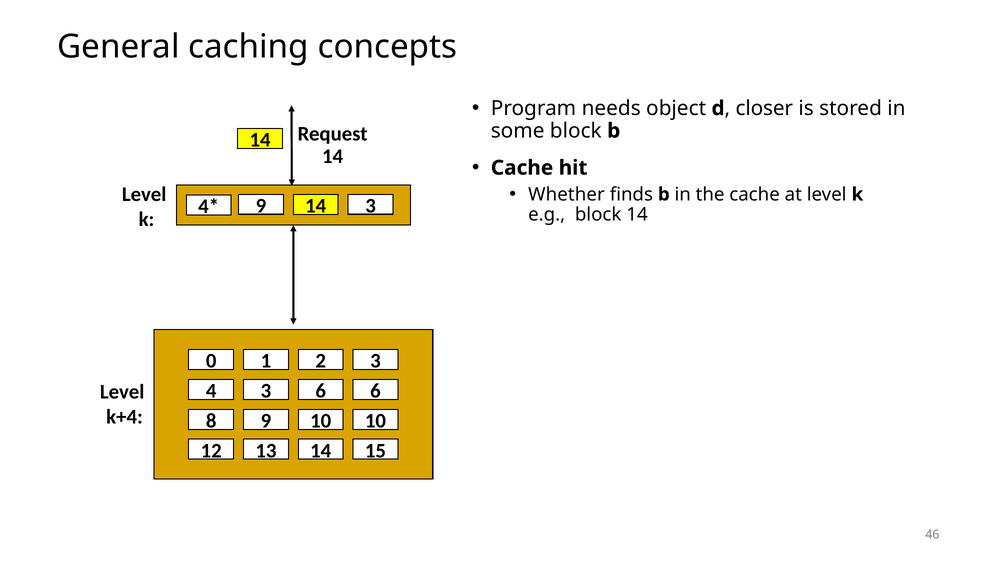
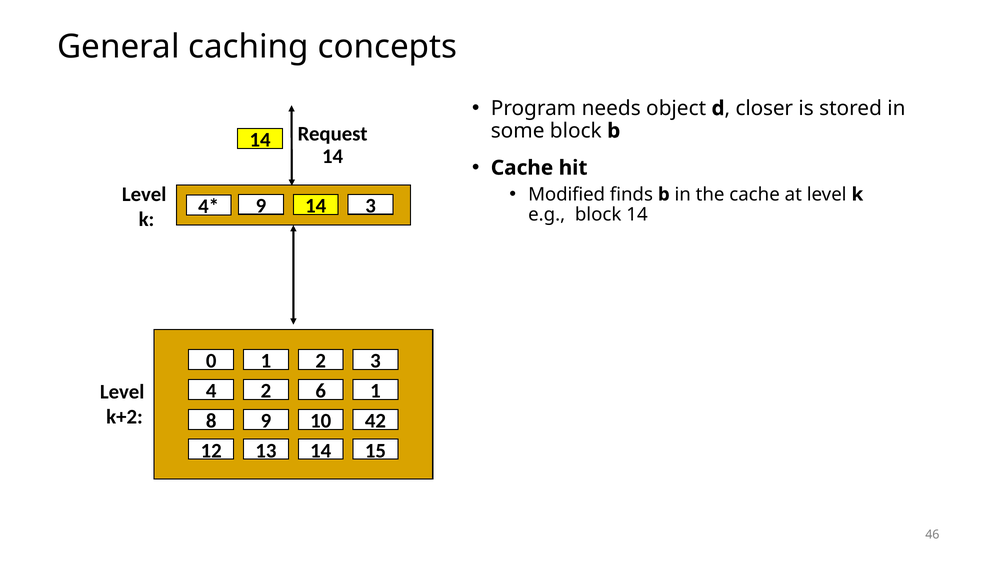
Whether: Whether -> Modified
4 3: 3 -> 2
6 6: 6 -> 1
k+4: k+4 -> k+2
10 10: 10 -> 42
